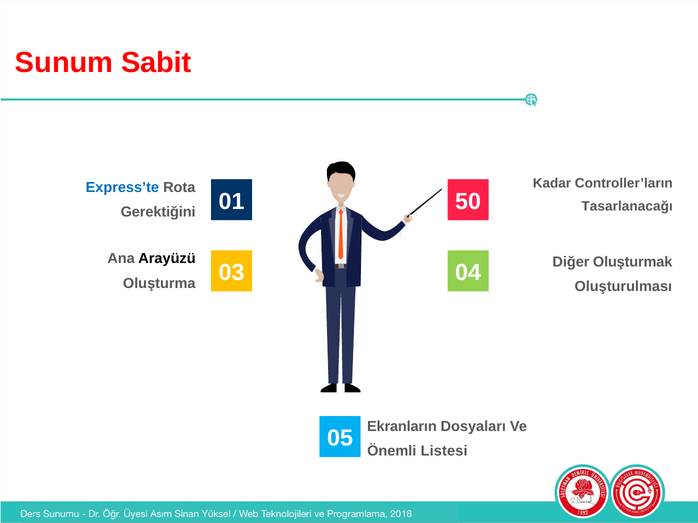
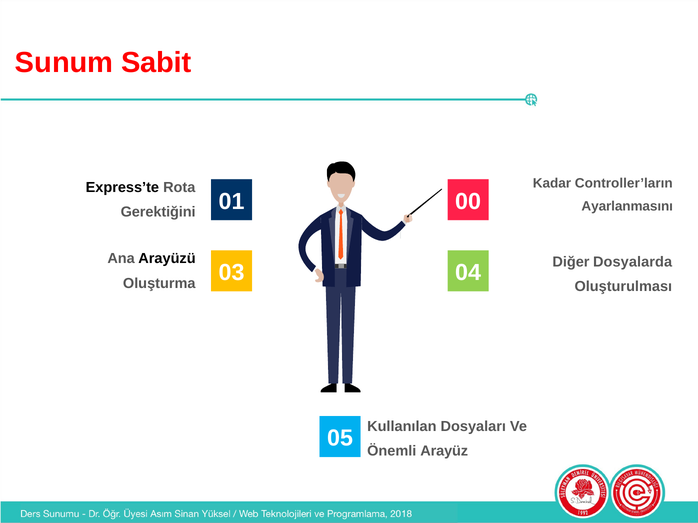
Express’te colour: blue -> black
50: 50 -> 00
Tasarlanacağı: Tasarlanacağı -> Ayarlanmasını
Oluşturmak: Oluşturmak -> Dosyalarda
Ekranların: Ekranların -> Kullanılan
Listesi: Listesi -> Arayüz
